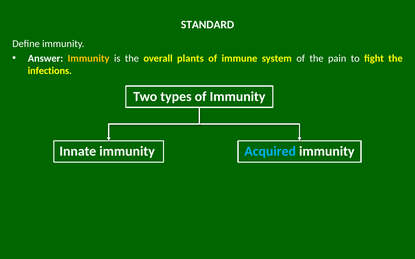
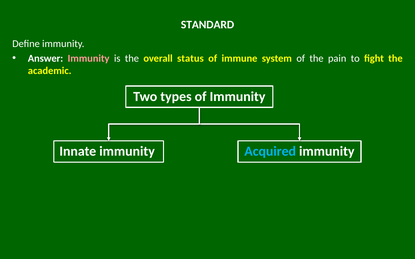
Immunity at (89, 58) colour: yellow -> pink
plants: plants -> status
infections: infections -> academic
